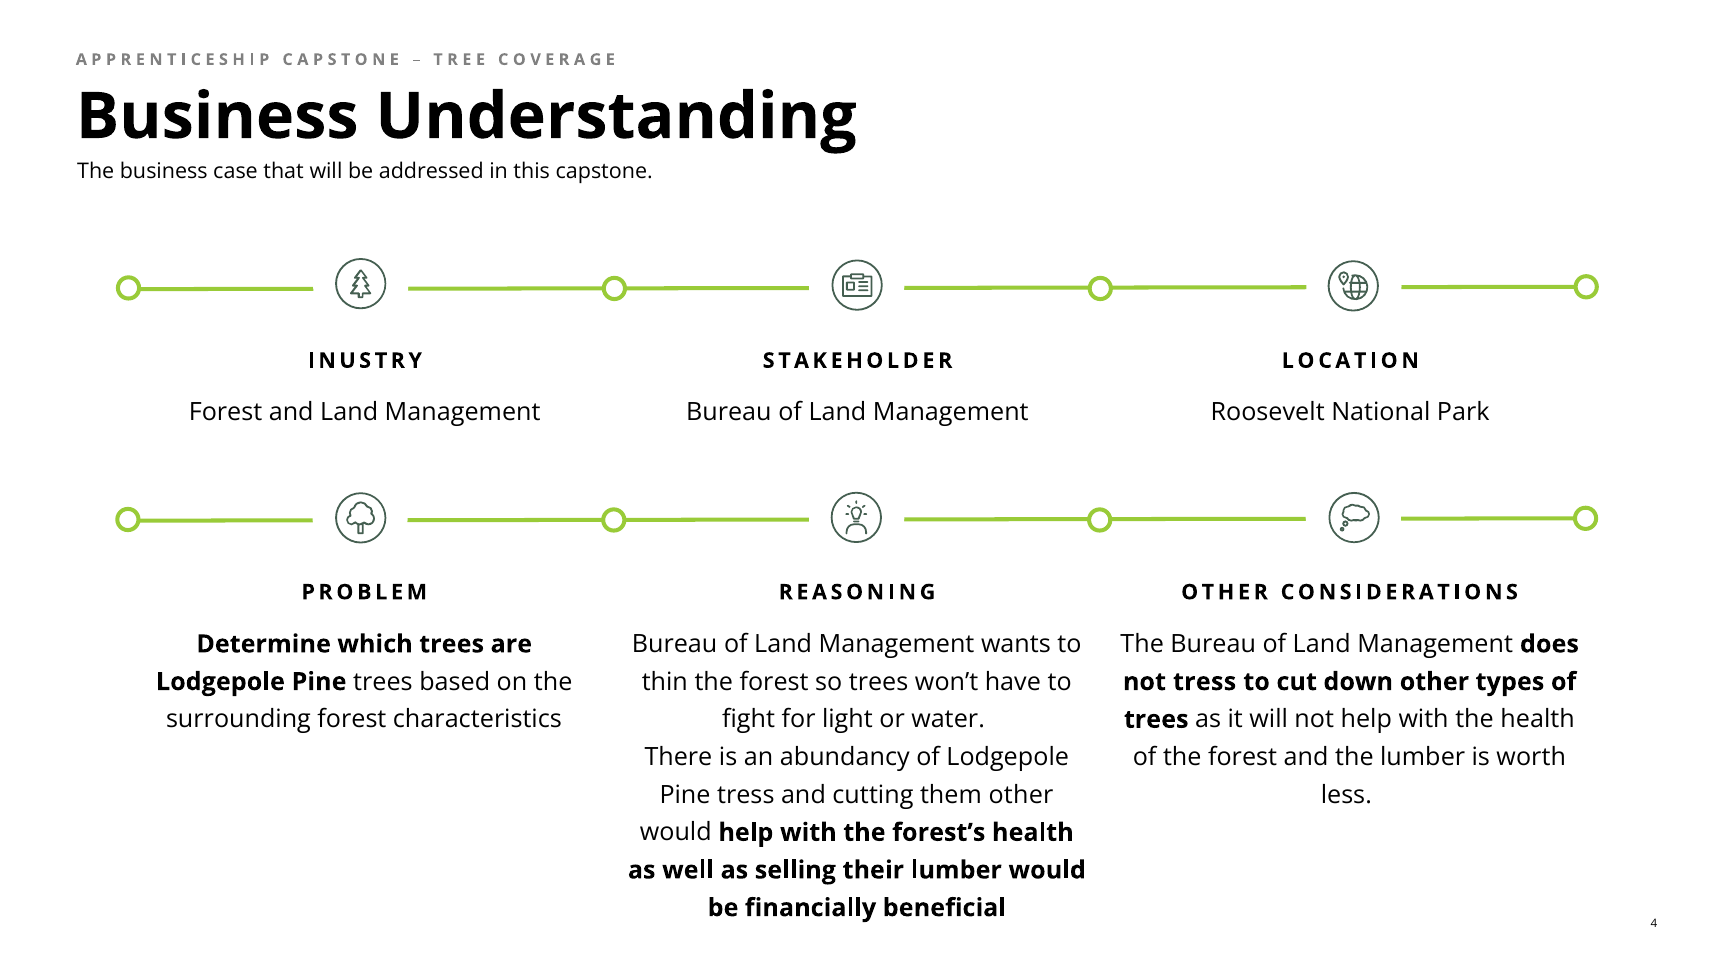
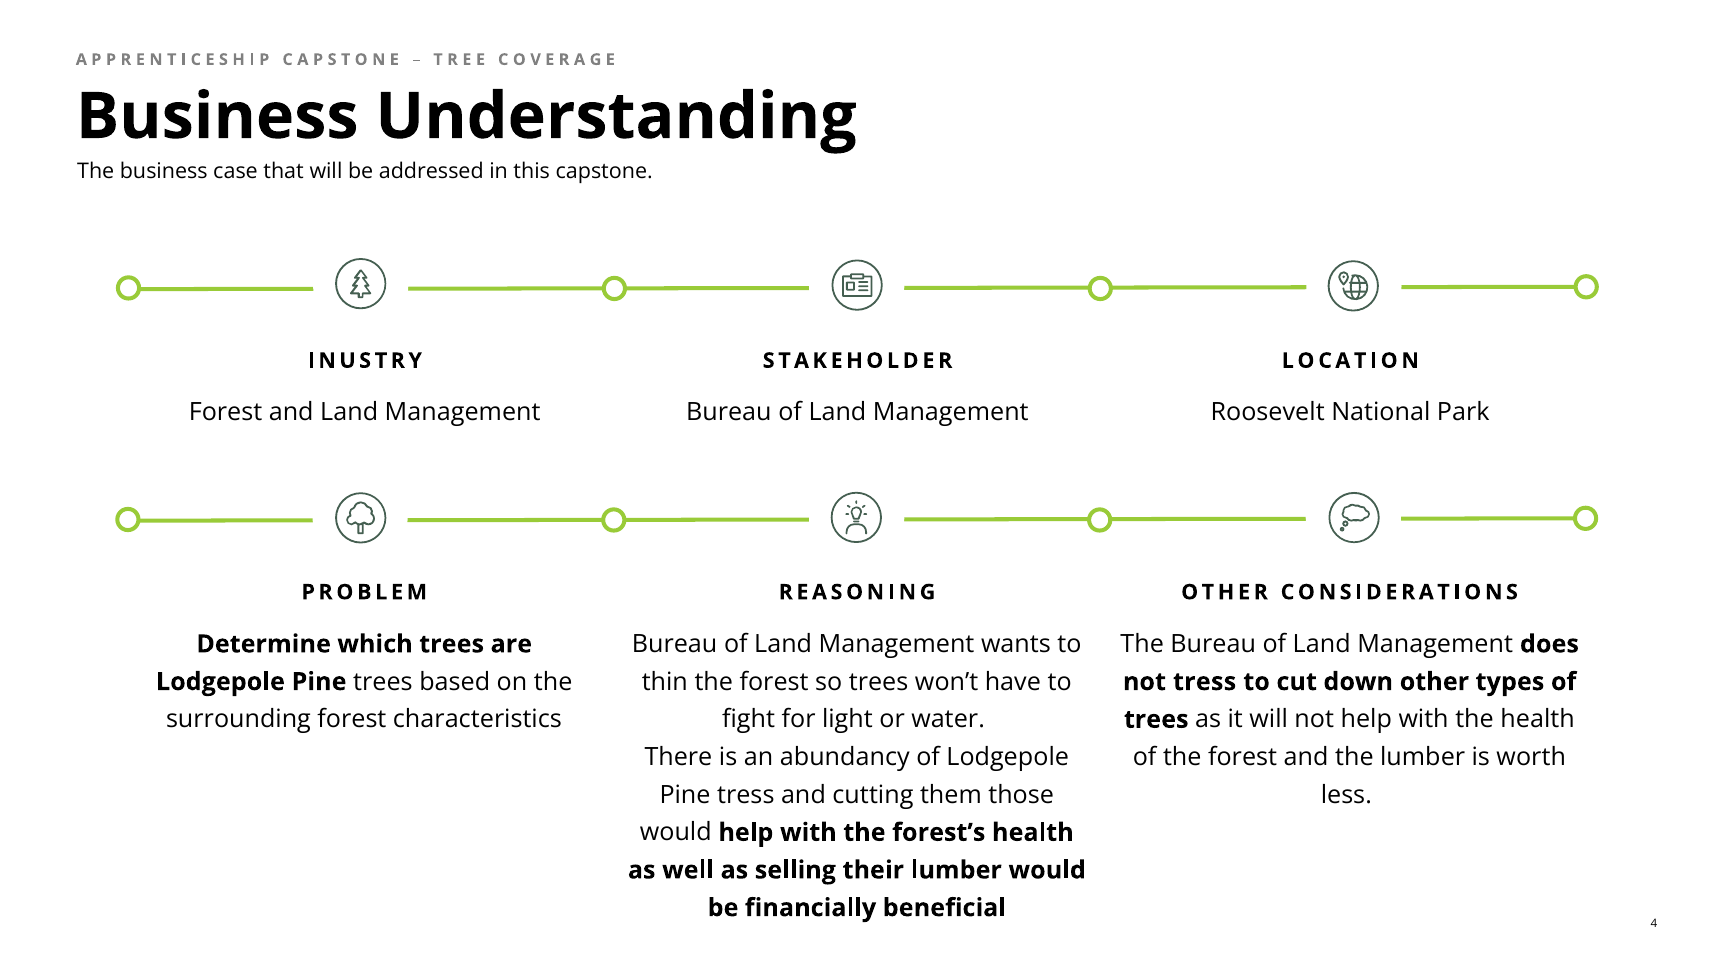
them other: other -> those
